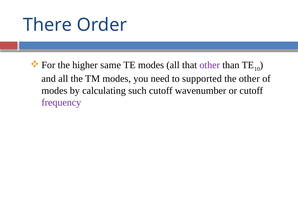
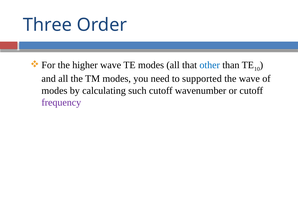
There: There -> Three
higher same: same -> wave
other at (210, 65) colour: purple -> blue
the other: other -> wave
